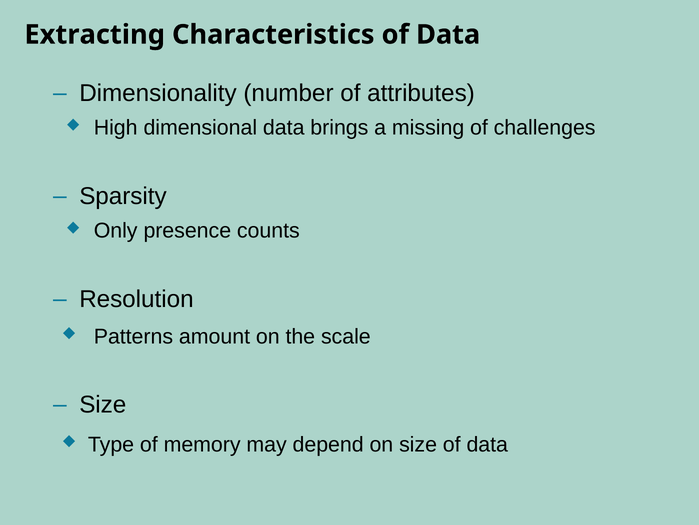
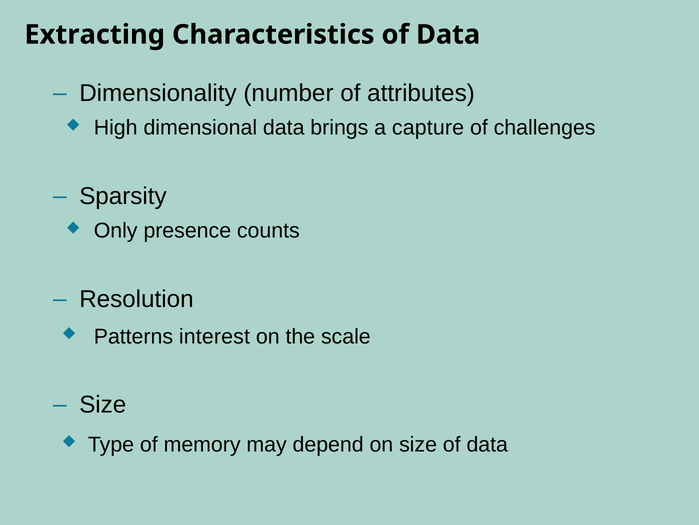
missing: missing -> capture
amount: amount -> interest
